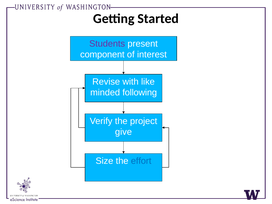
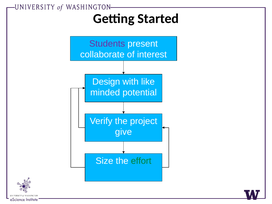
component: component -> collaborate
Revise: Revise -> Design
following: following -> potential
effort colour: blue -> green
